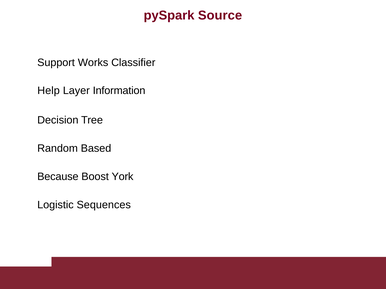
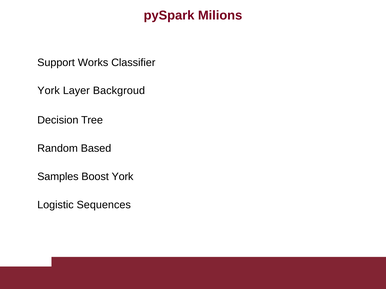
Source: Source -> Milions
Help at (49, 91): Help -> York
Information: Information -> Backgroud
Because: Because -> Samples
